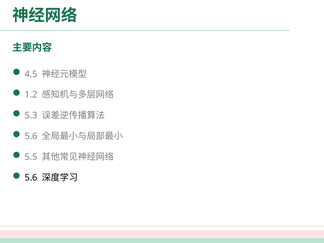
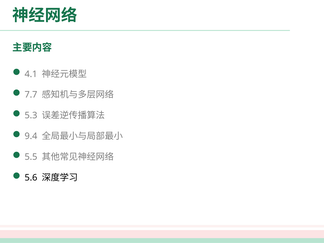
4.5: 4.5 -> 4.1
1.2: 1.2 -> 7.7
5.6 at (31, 136): 5.6 -> 9.4
